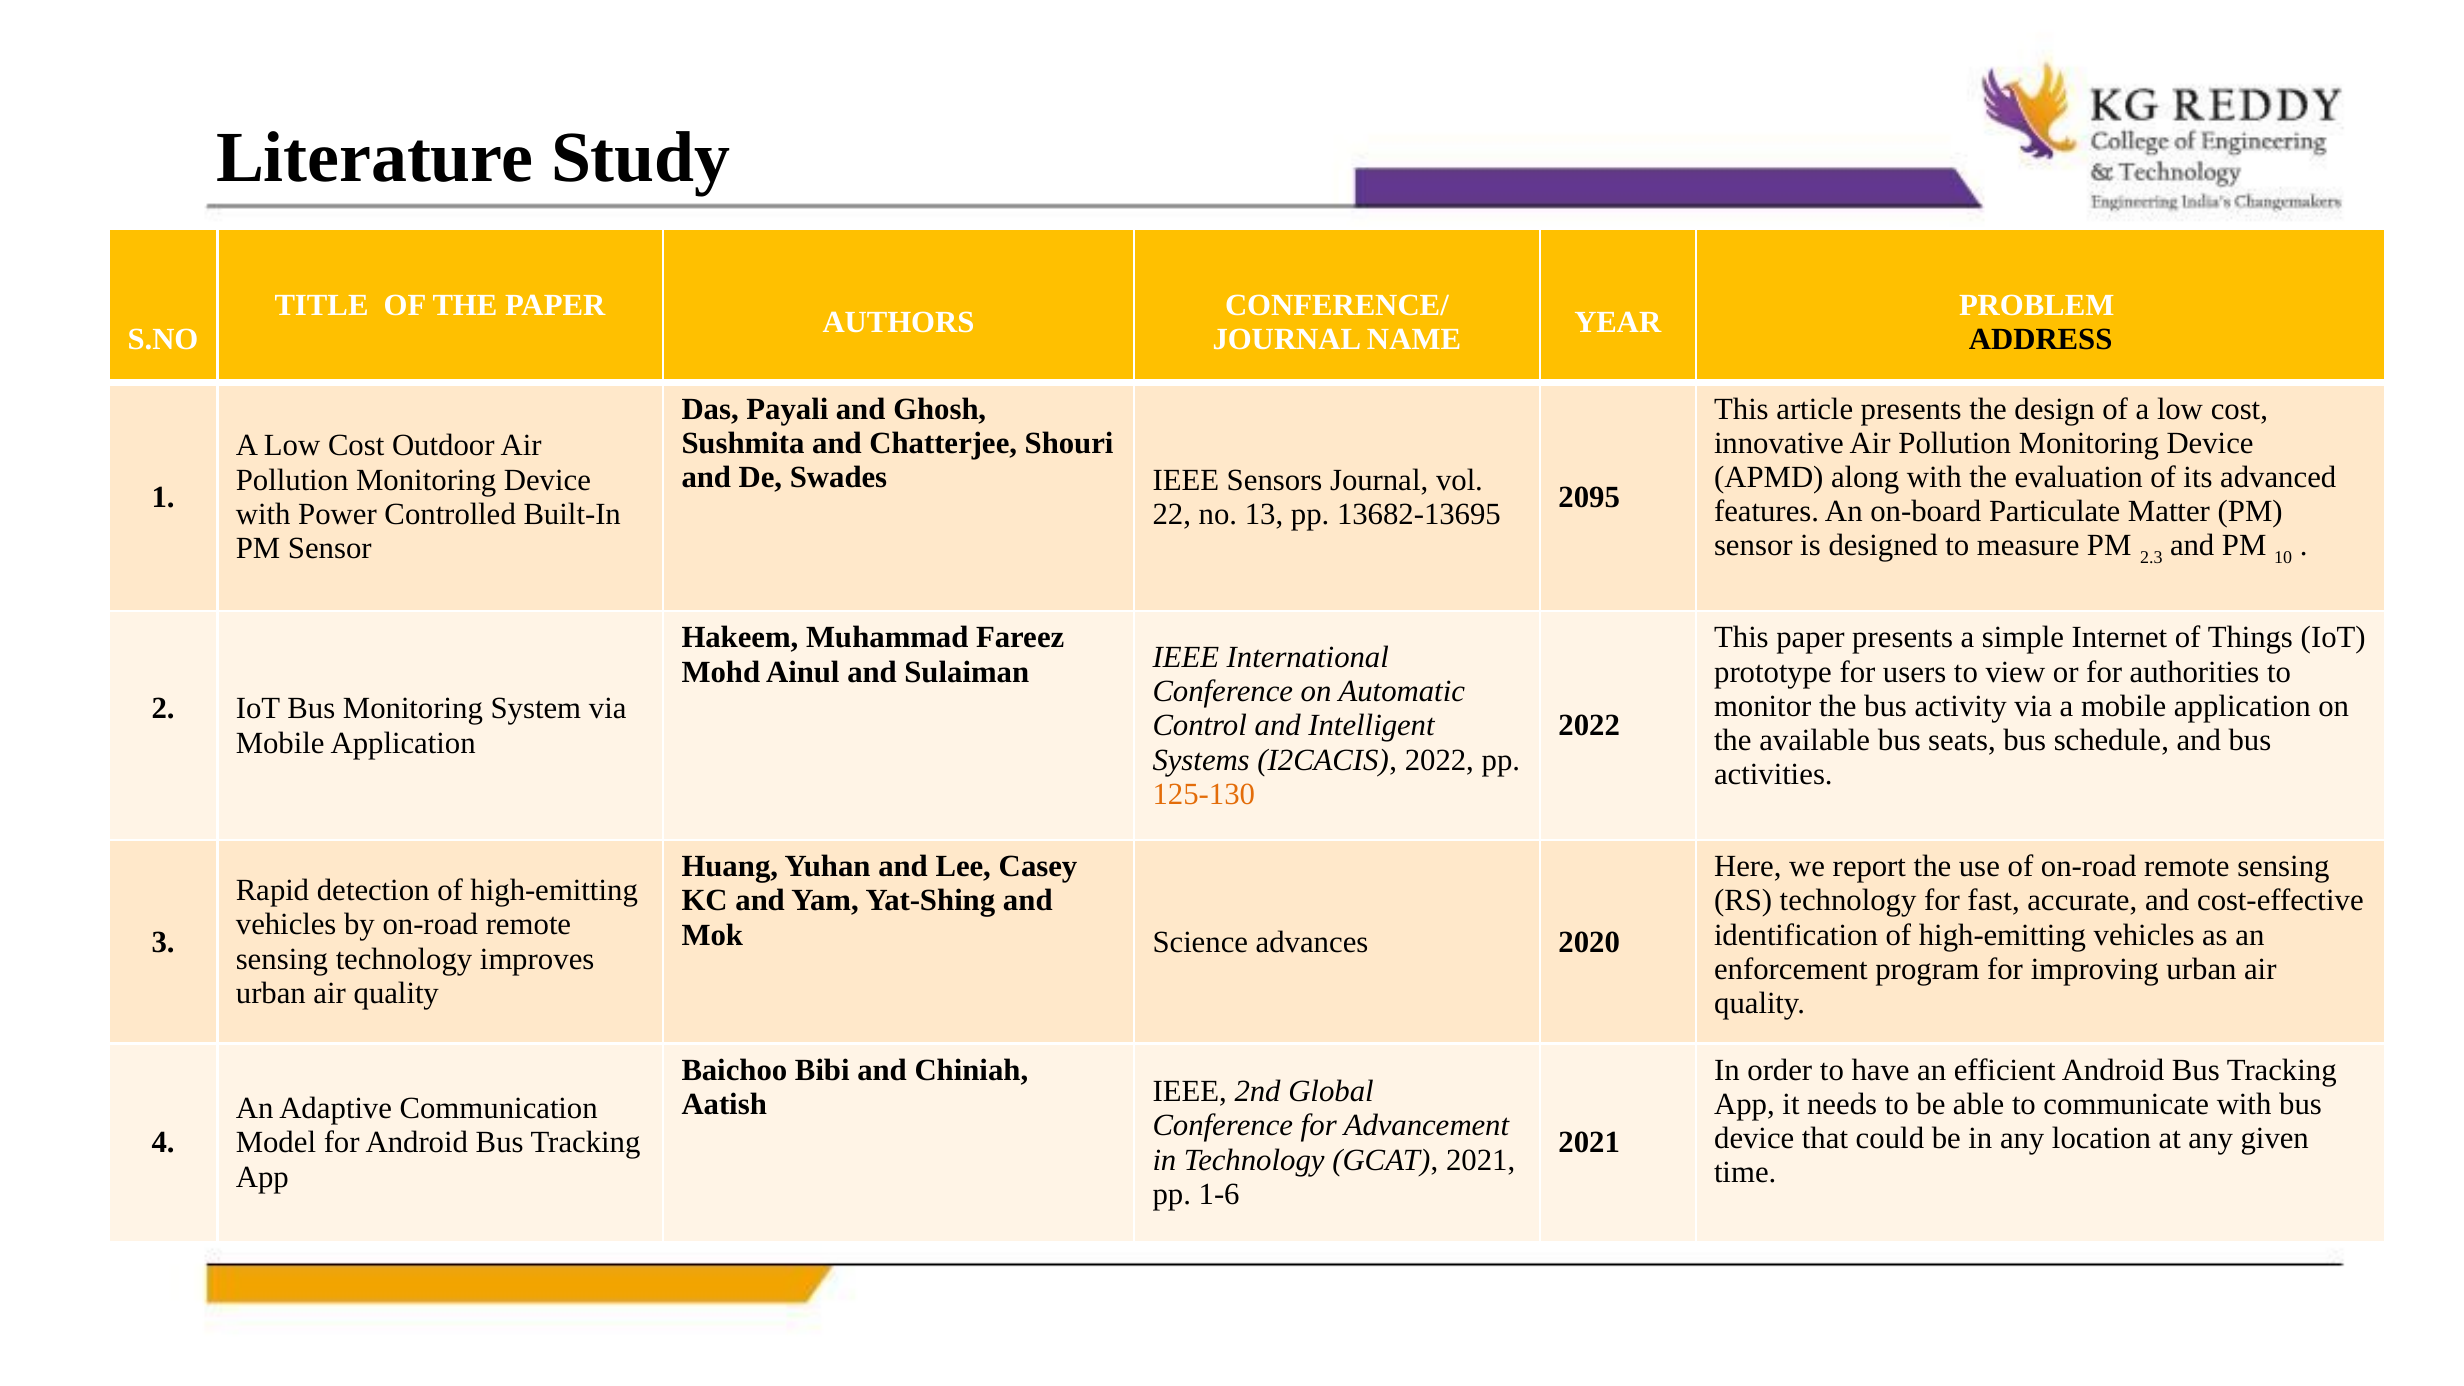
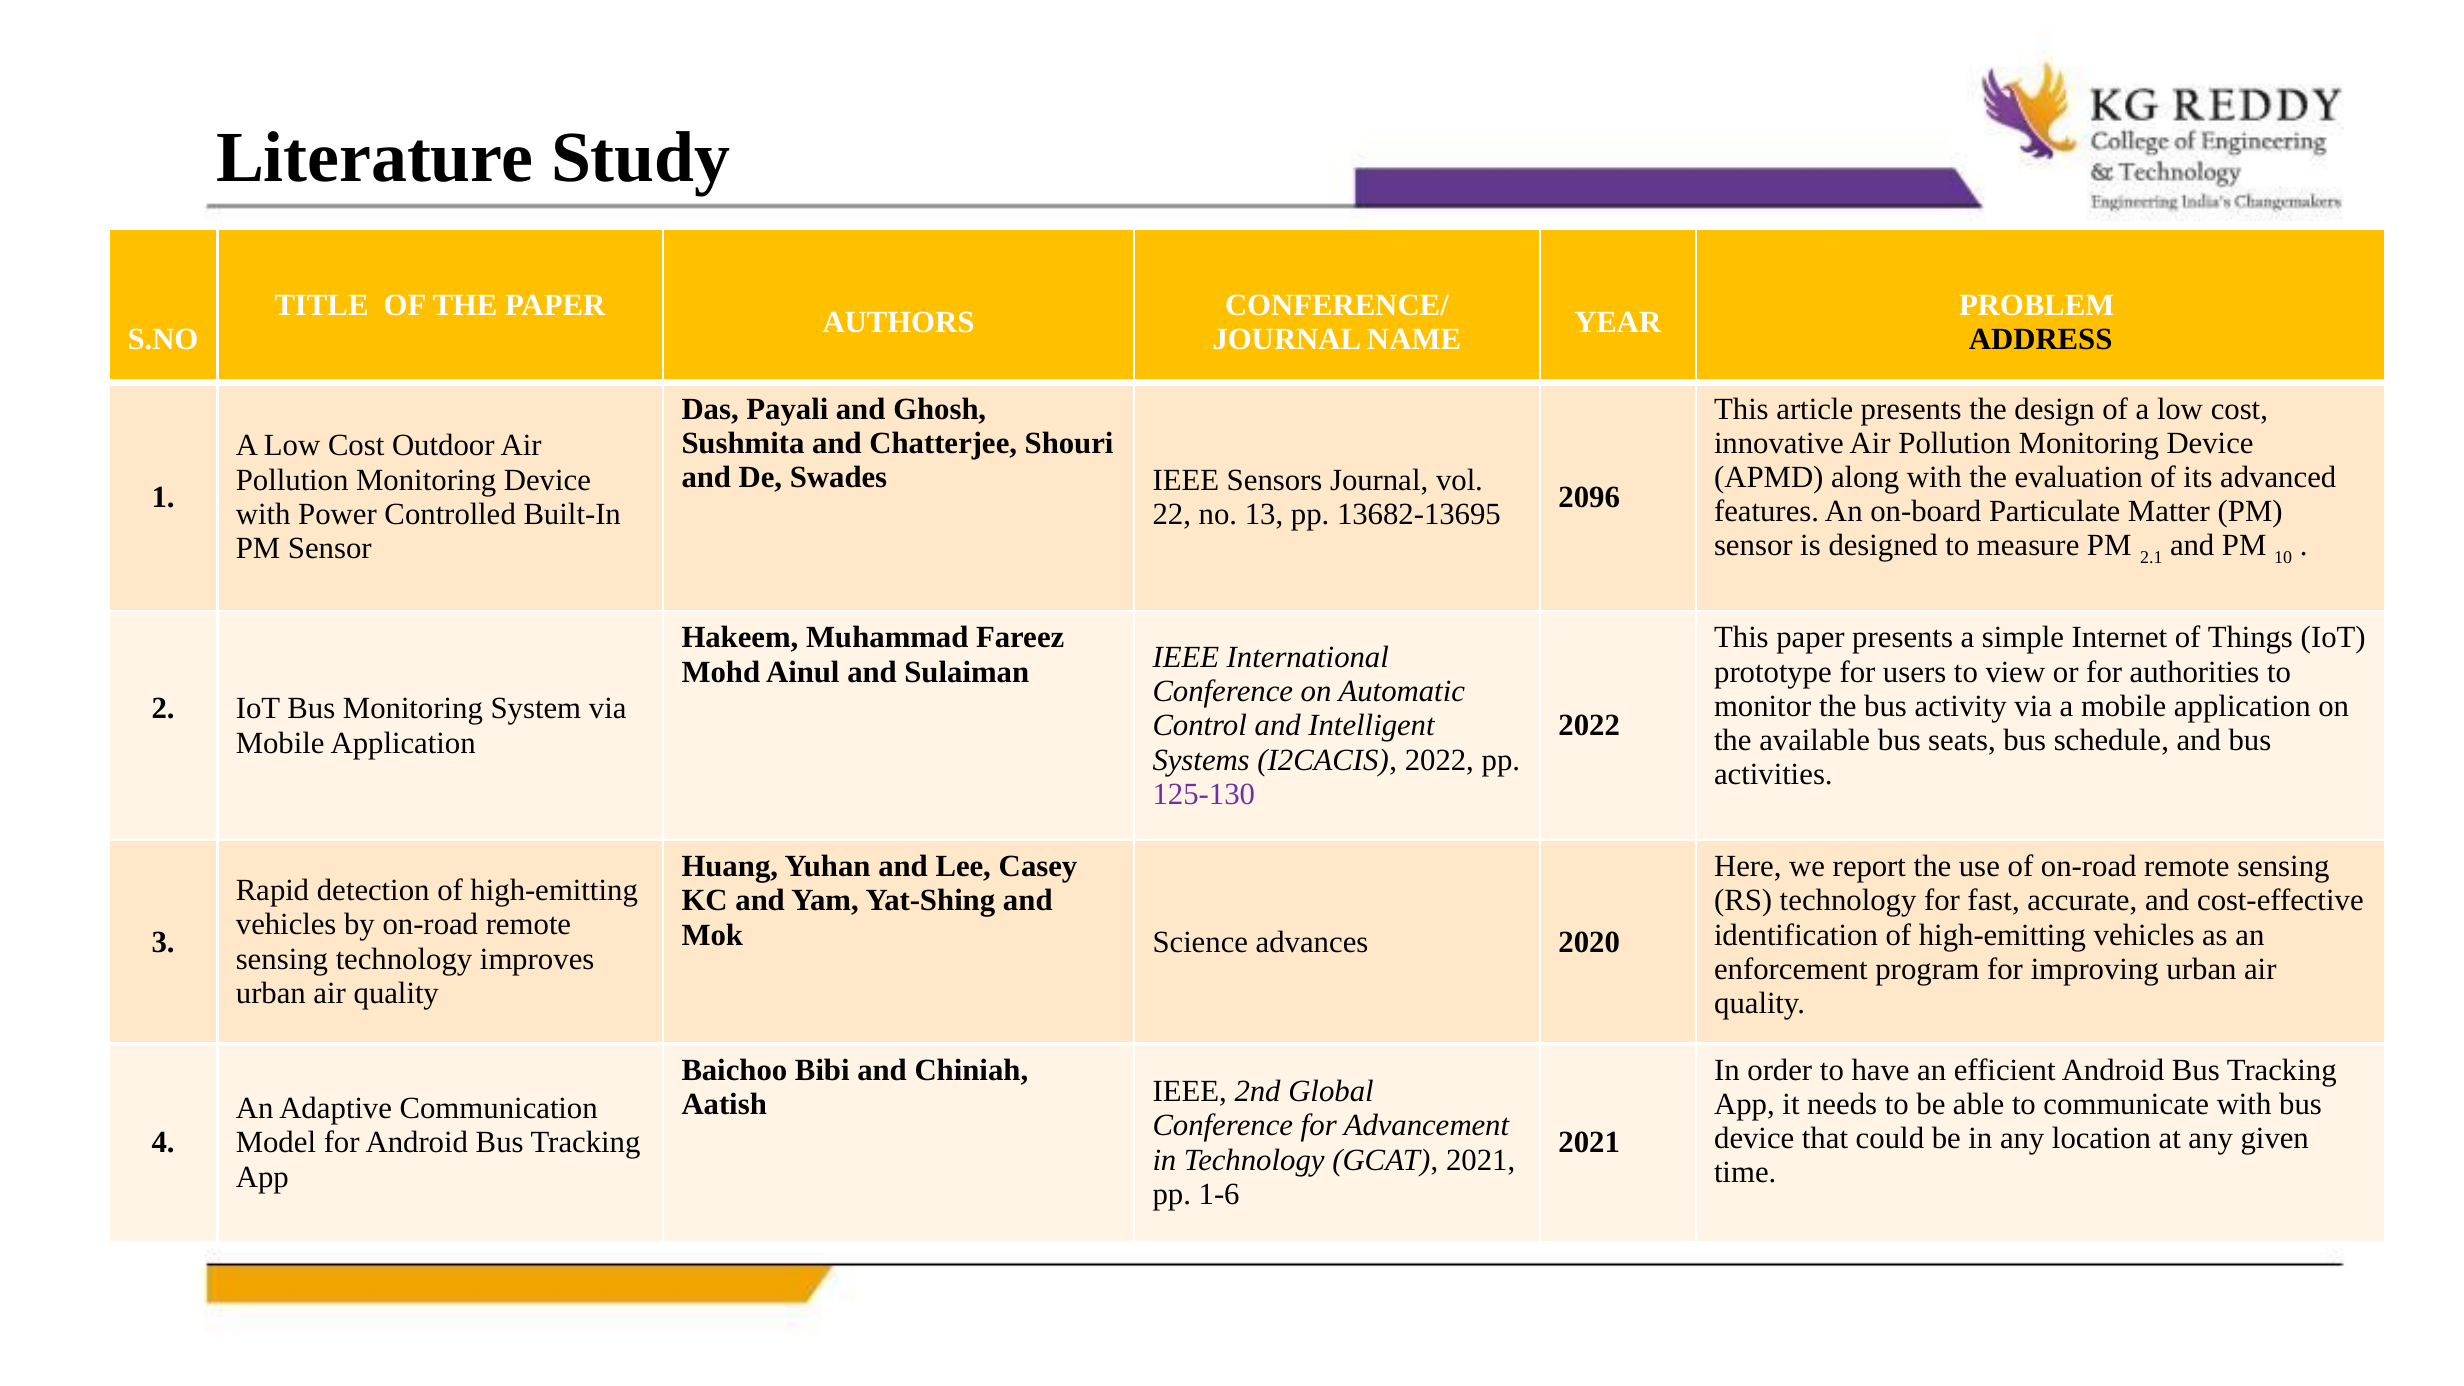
2095: 2095 -> 2096
2.3: 2.3 -> 2.1
125-130 colour: orange -> purple
